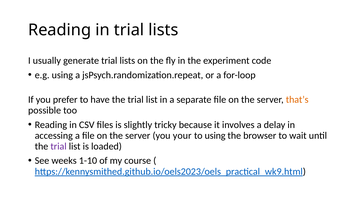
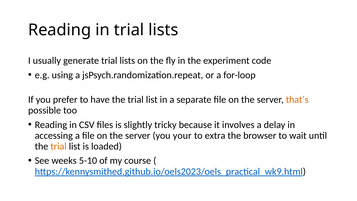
to using: using -> extra
trial at (59, 146) colour: purple -> orange
1-10: 1-10 -> 5-10
